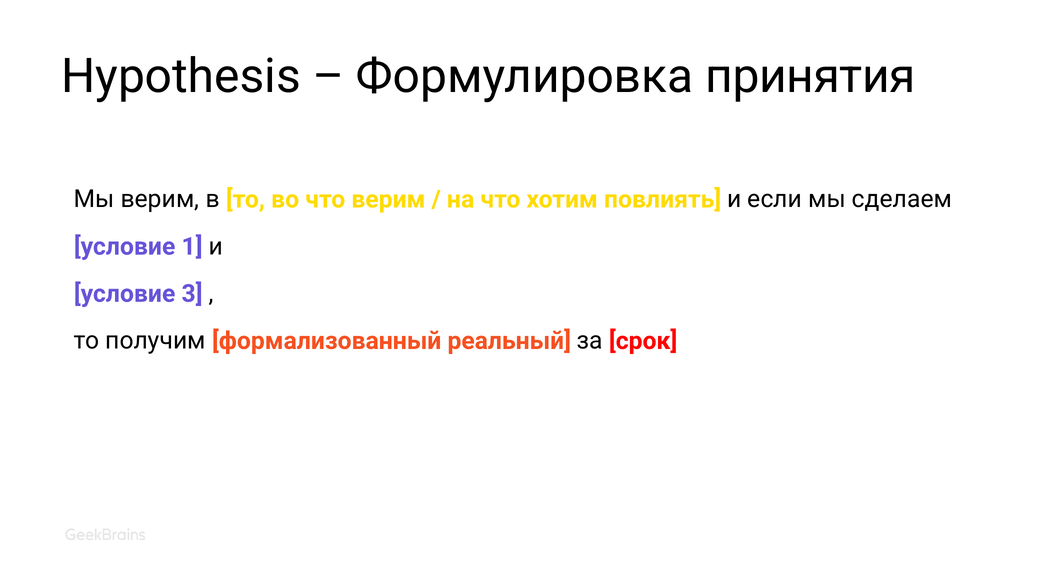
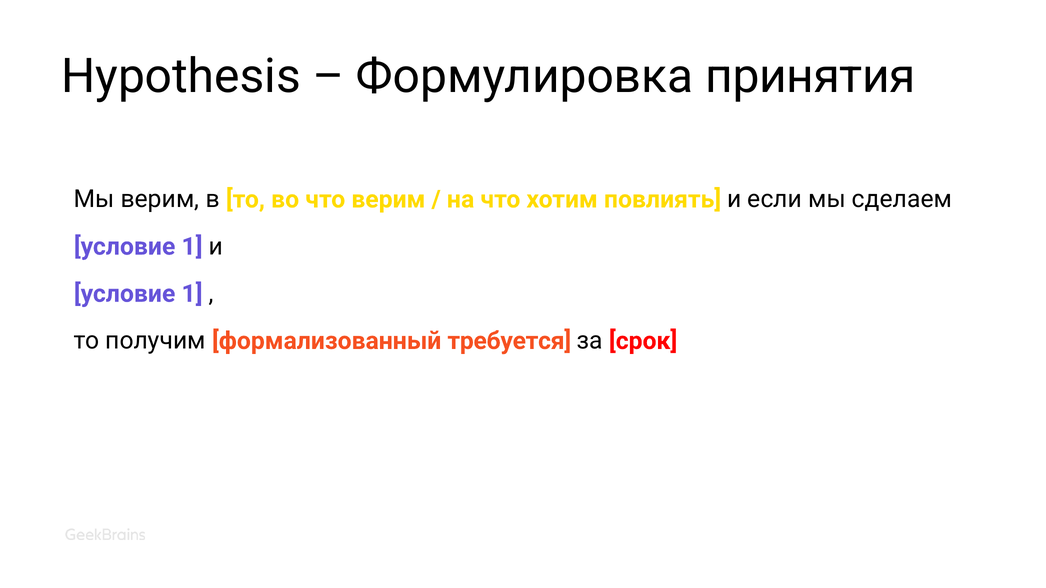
3 at (192, 294): 3 -> 1
реальный: реальный -> требуется
